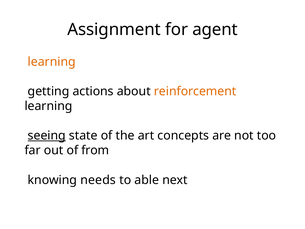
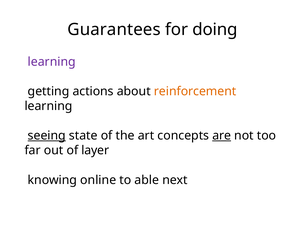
Assignment: Assignment -> Guarantees
agent: agent -> doing
learning at (52, 62) colour: orange -> purple
are underline: none -> present
from: from -> layer
needs: needs -> online
